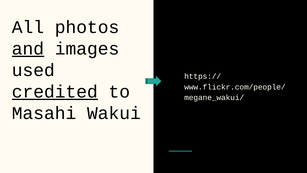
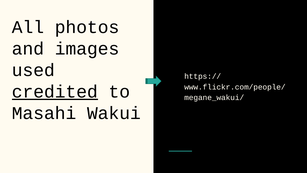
and underline: present -> none
